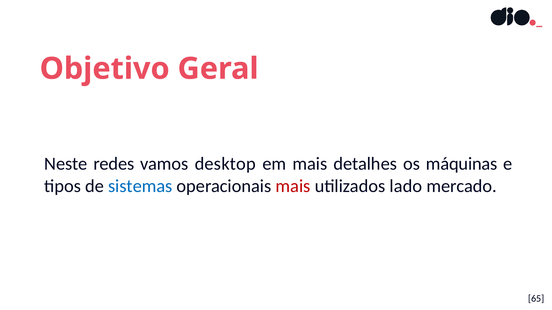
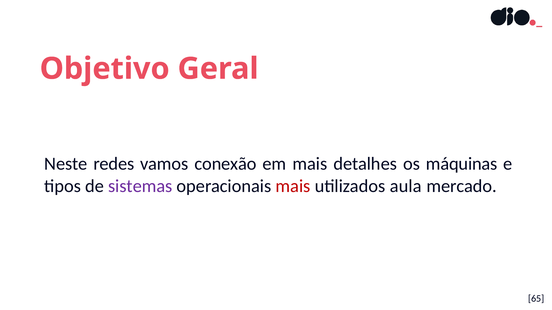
desktop: desktop -> conexão
sistemas colour: blue -> purple
lado: lado -> aula
